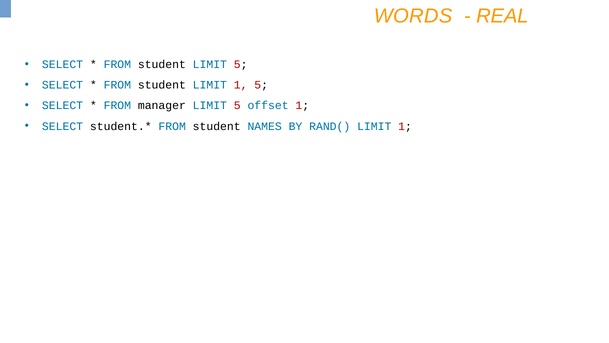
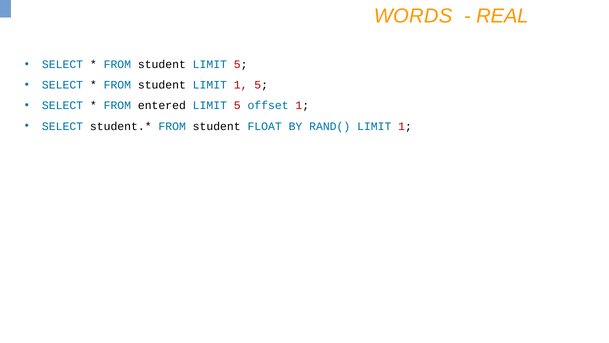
manager: manager -> entered
NAMES: NAMES -> FLOAT
